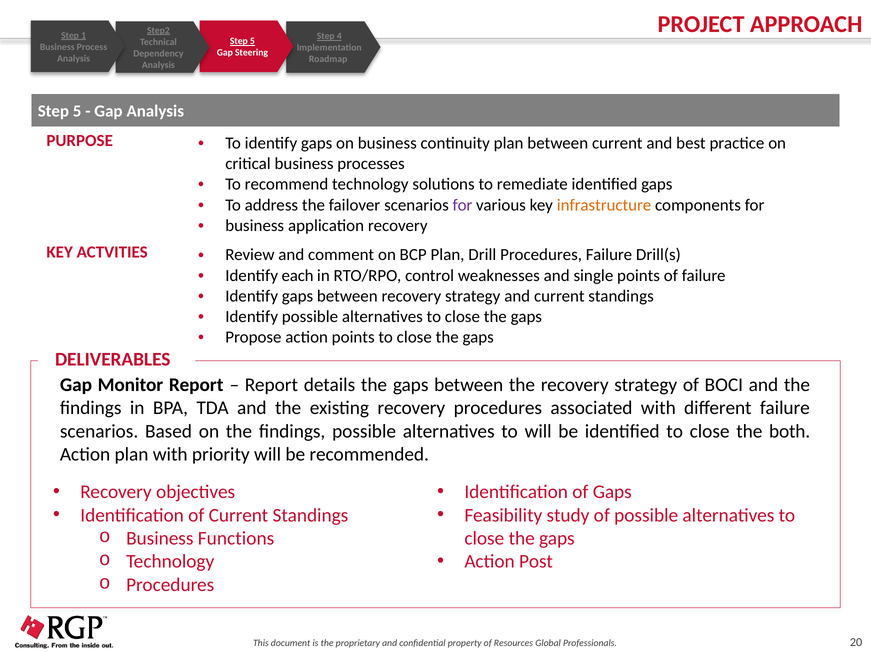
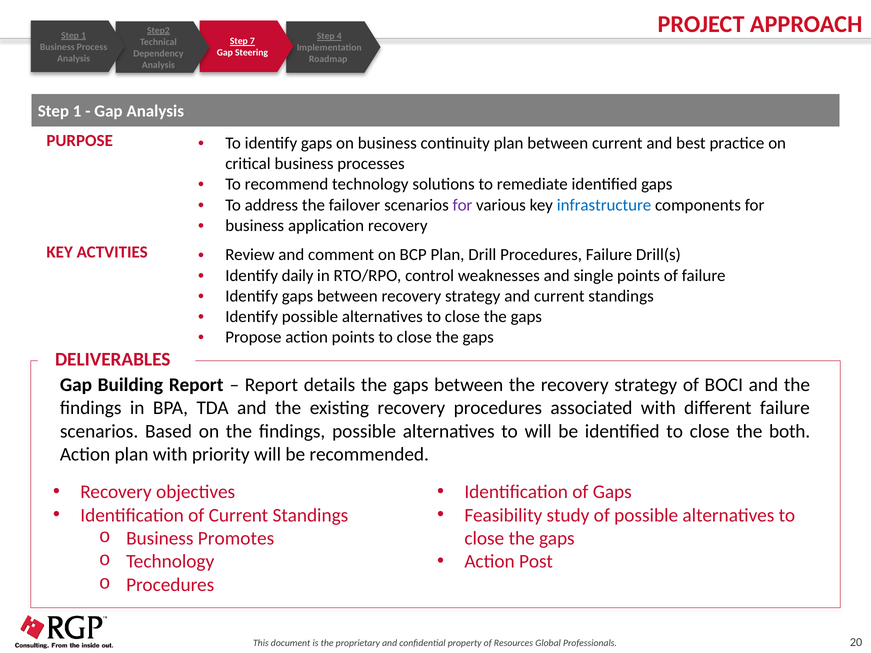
5 at (252, 41): 5 -> 7
5 at (77, 111): 5 -> 1
infrastructure colour: orange -> blue
each: each -> daily
Monitor: Monitor -> Building
Functions: Functions -> Promotes
